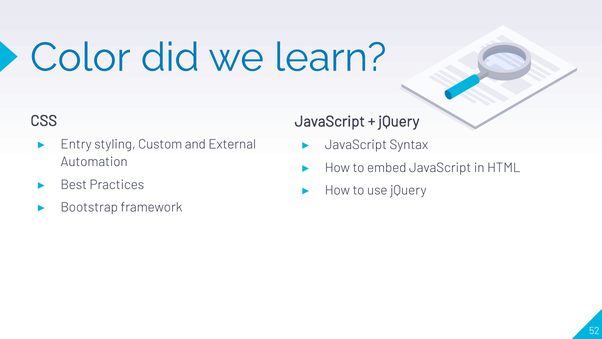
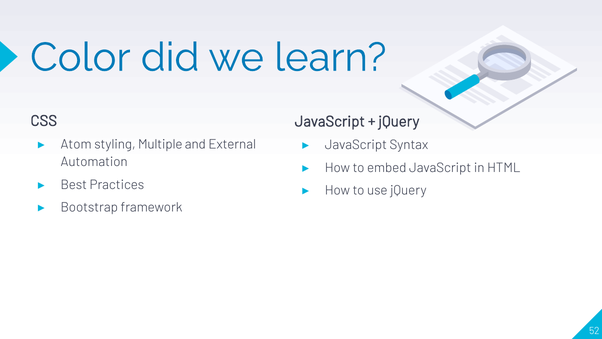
Entry: Entry -> Atom
Custom: Custom -> Multiple
